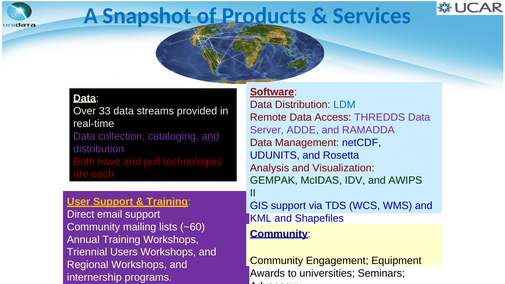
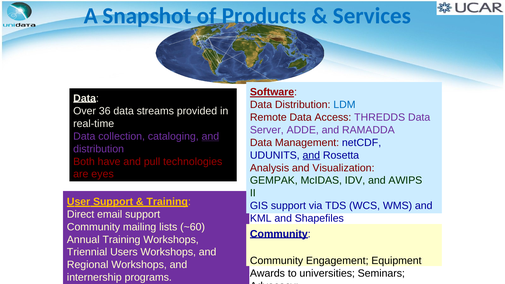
33: 33 -> 36
and at (311, 155) underline: none -> present
each: each -> eyes
